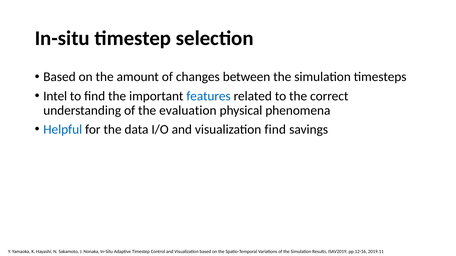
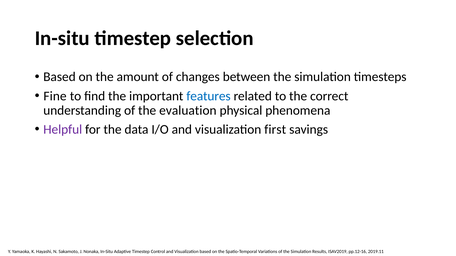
Intel: Intel -> Fine
Helpful colour: blue -> purple
visualization find: find -> first
